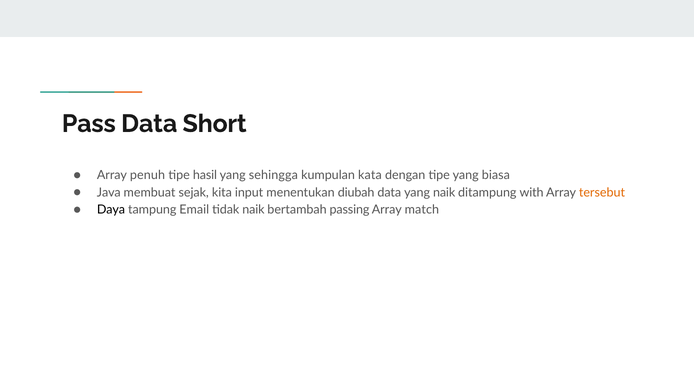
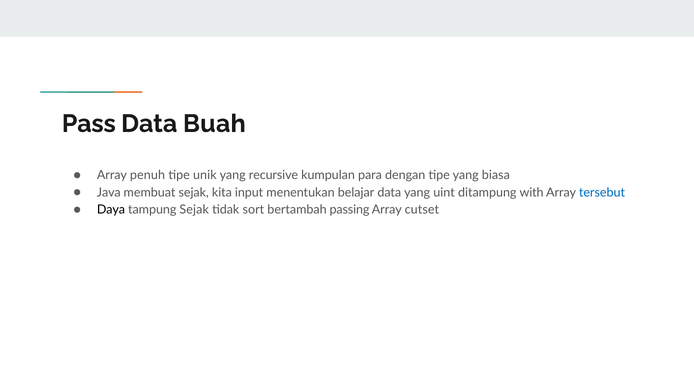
Short: Short -> Buah
hasil: hasil -> unik
sehingga: sehingga -> recursive
kata: kata -> para
diubah: diubah -> belajar
yang naik: naik -> uint
tersebut colour: orange -> blue
tampung Email: Email -> Sejak
tidak naik: naik -> sort
match: match -> cutset
